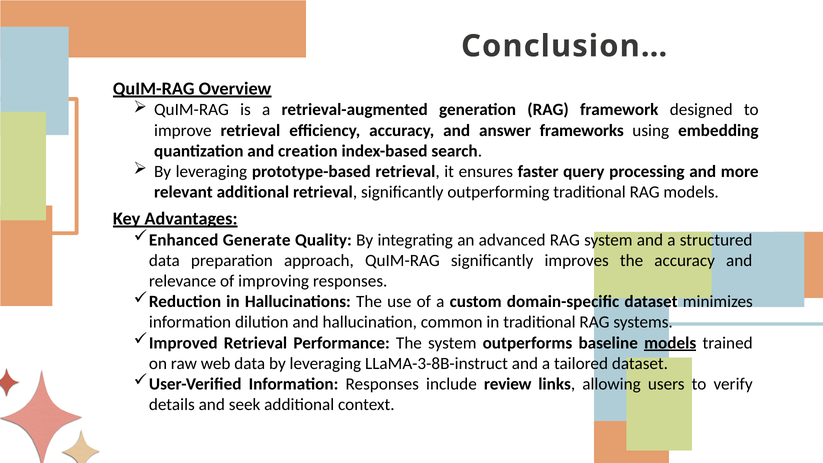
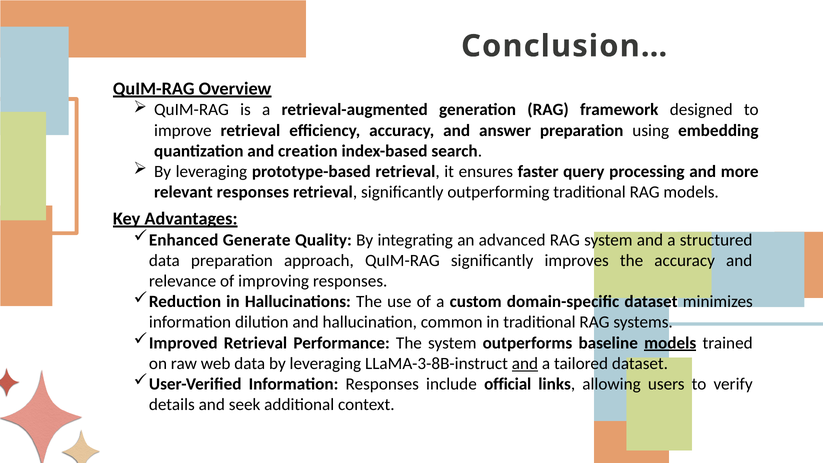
answer frameworks: frameworks -> preparation
relevant additional: additional -> responses
and at (525, 363) underline: none -> present
review: review -> official
